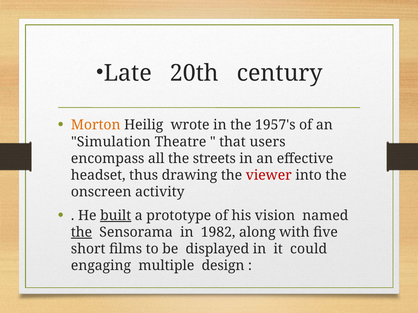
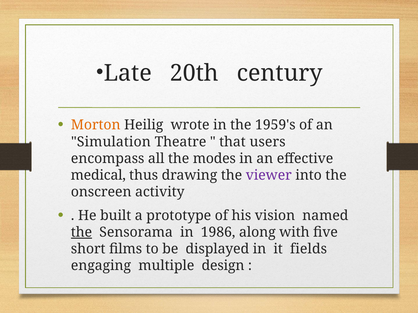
1957's: 1957's -> 1959's
streets: streets -> modes
headset: headset -> medical
viewer colour: red -> purple
built underline: present -> none
1982: 1982 -> 1986
could: could -> fields
